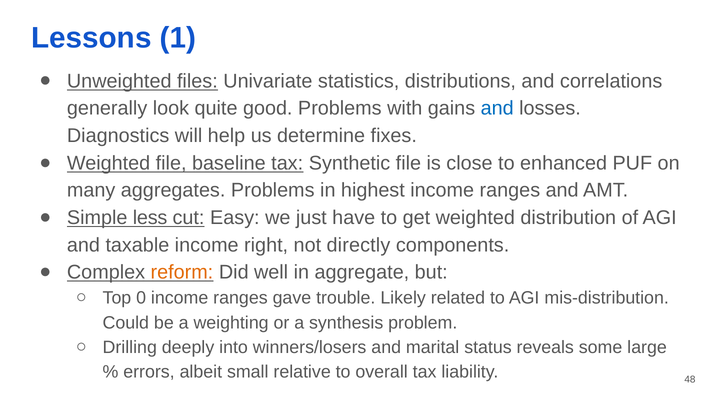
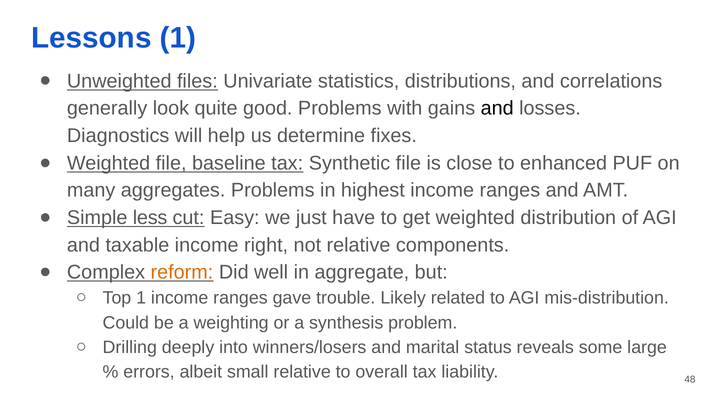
and at (497, 108) colour: blue -> black
not directly: directly -> relative
Top 0: 0 -> 1
